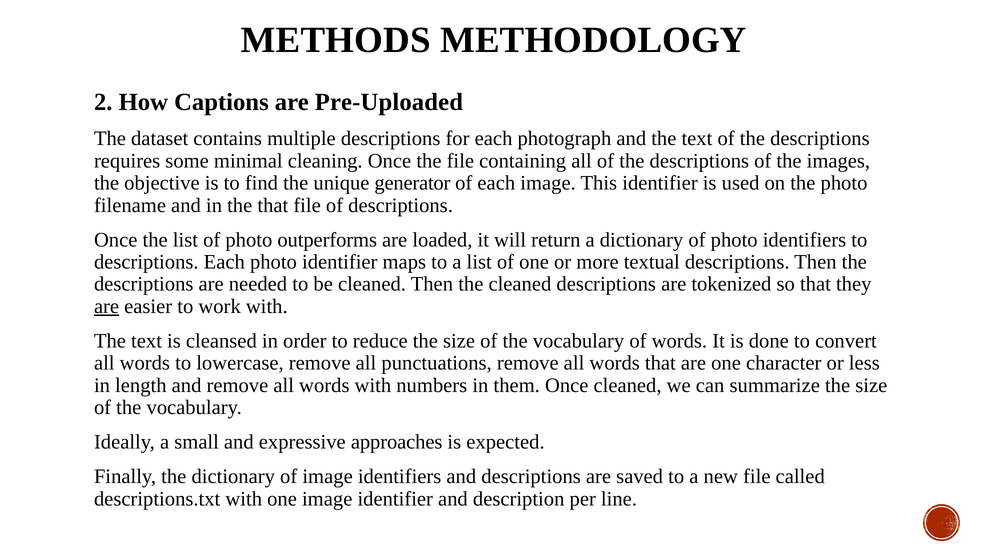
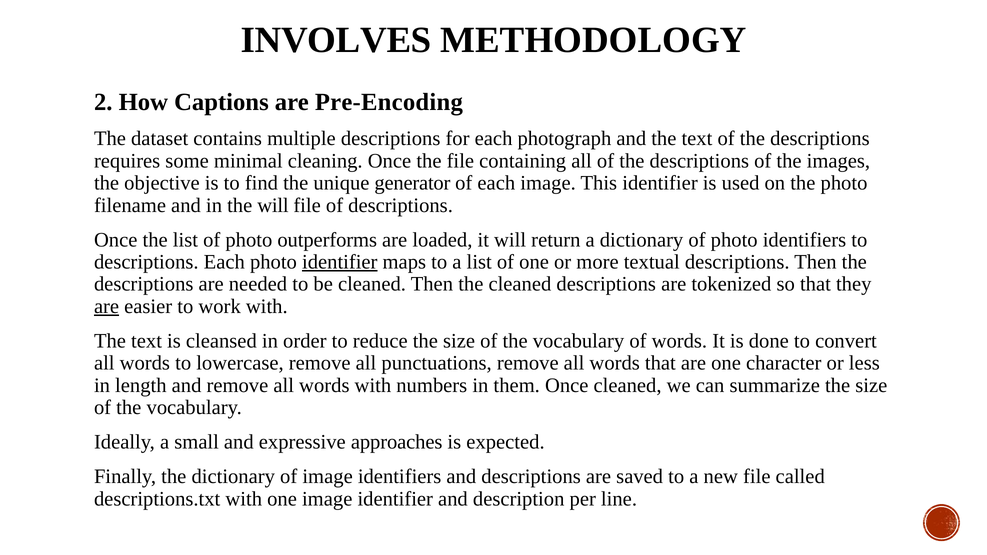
METHODS: METHODS -> INVOLVES
Pre-Uploaded: Pre-Uploaded -> Pre-Encoding
the that: that -> will
identifier at (340, 262) underline: none -> present
